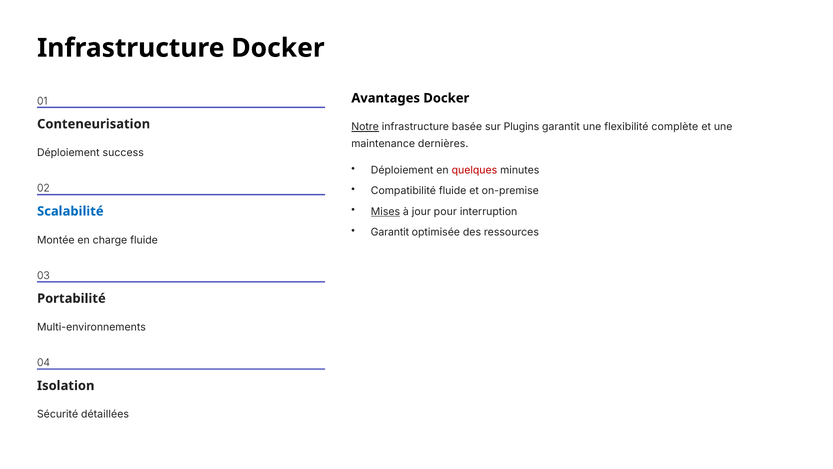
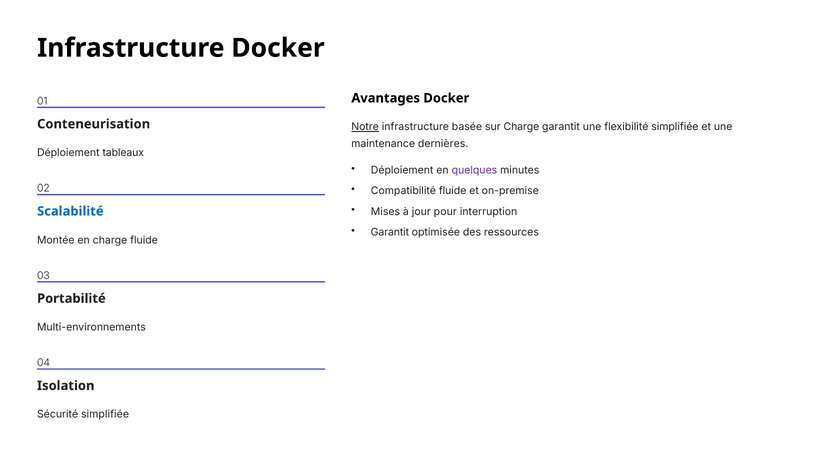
sur Plugins: Plugins -> Charge
flexibilité complète: complète -> simplifiée
success: success -> tableaux
quelques colour: red -> purple
Mises underline: present -> none
Sécurité détaillées: détaillées -> simplifiée
